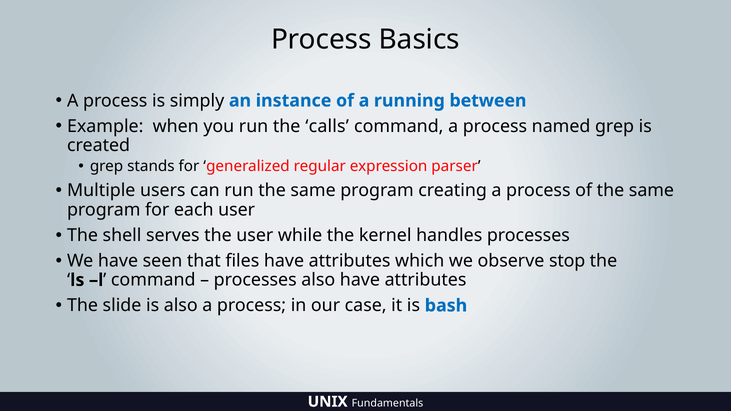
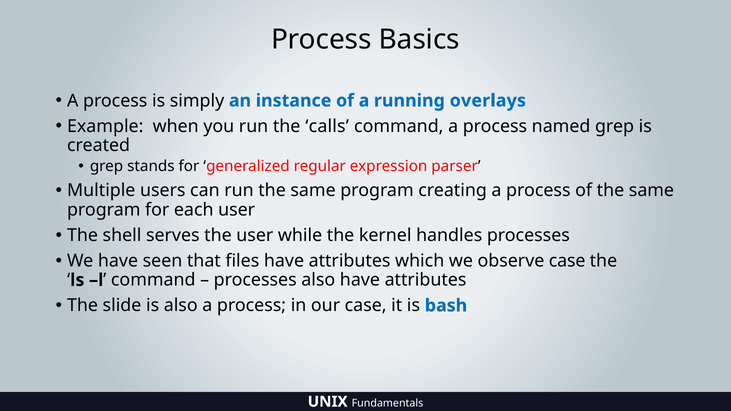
between: between -> overlays
observe stop: stop -> case
